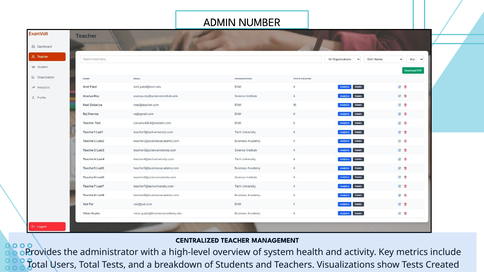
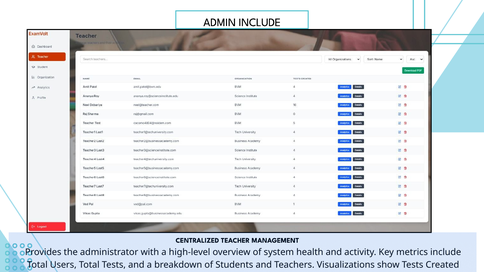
ADMIN NUMBER: NUMBER -> INCLUDE
